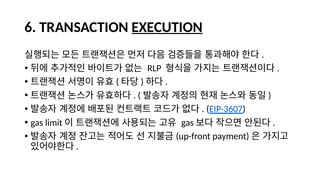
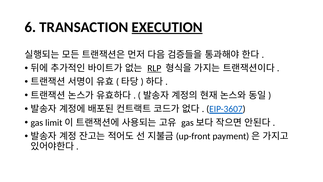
RLP underline: none -> present
